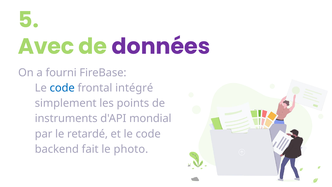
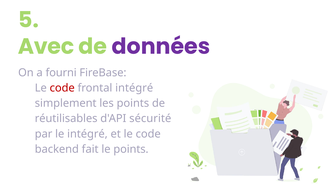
code at (62, 88) colour: blue -> red
instruments: instruments -> réutilisables
mondial: mondial -> sécurité
le retardé: retardé -> intégré
le photo: photo -> points
